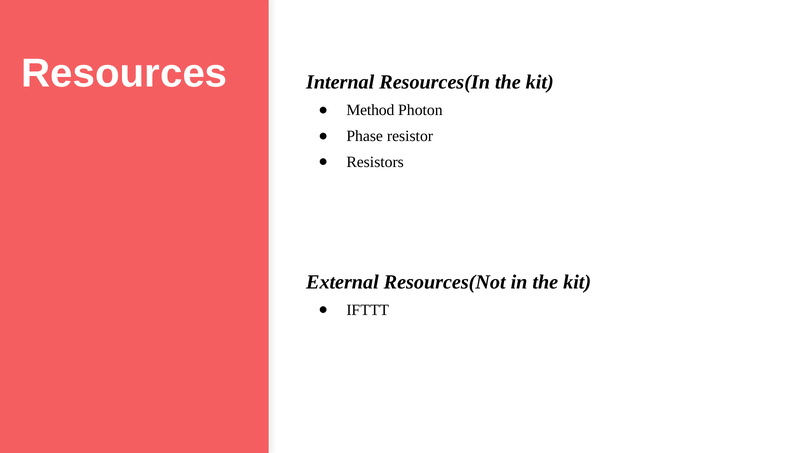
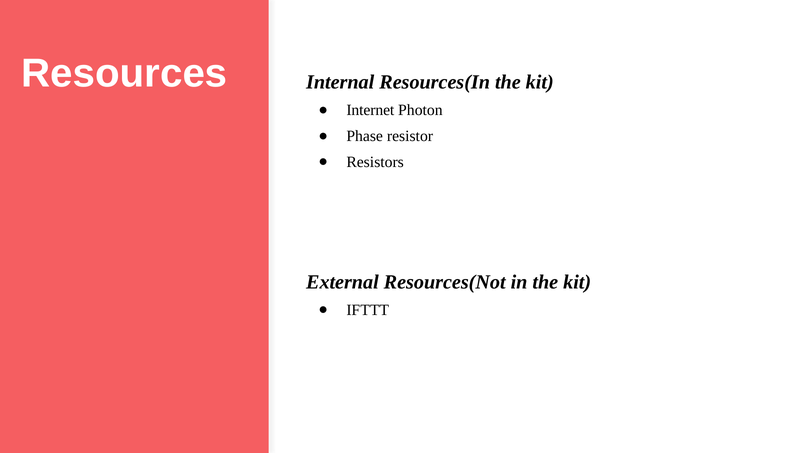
Method: Method -> Internet
